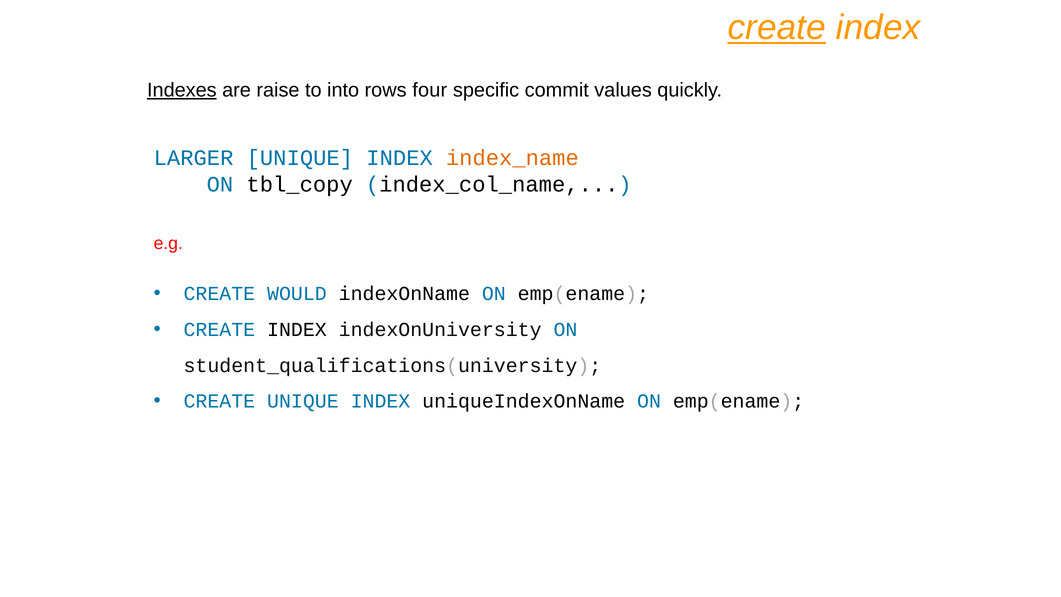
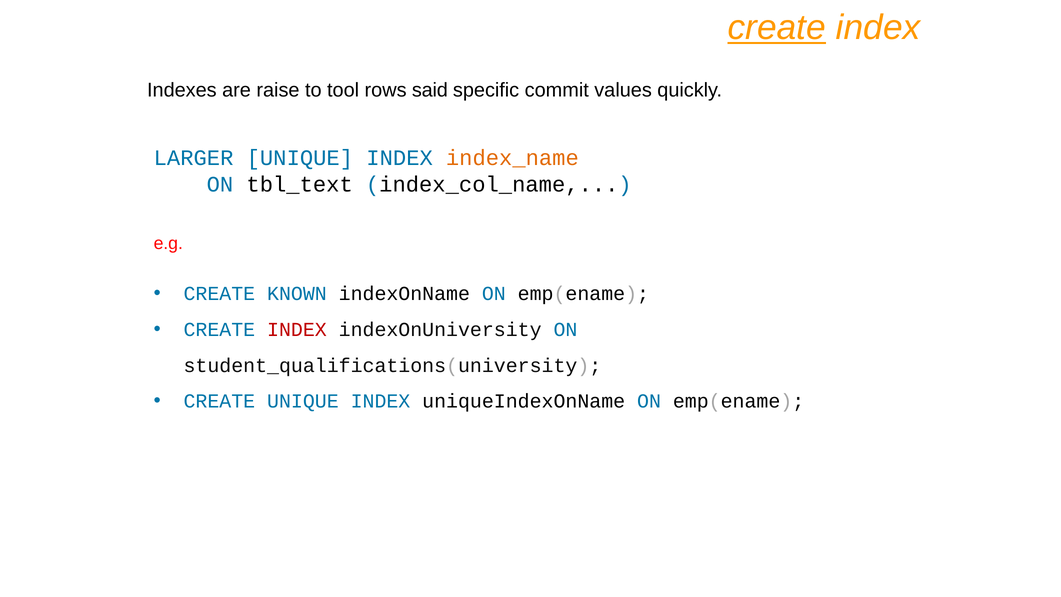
Indexes underline: present -> none
into: into -> tool
four: four -> said
tbl_copy: tbl_copy -> tbl_text
WOULD: WOULD -> KNOWN
INDEX at (297, 330) colour: black -> red
